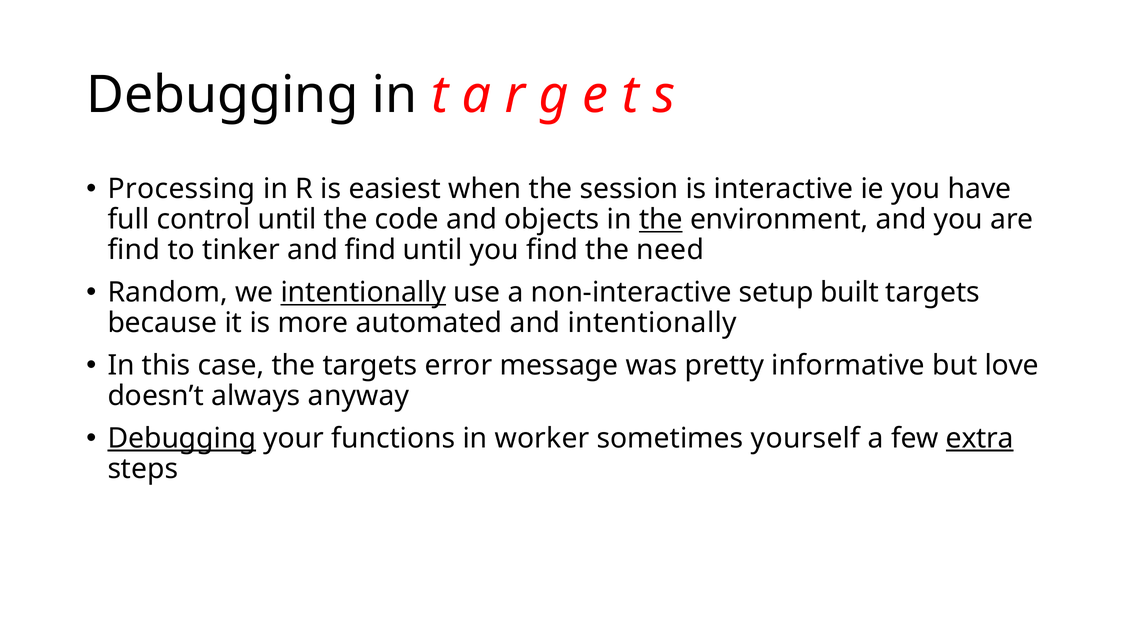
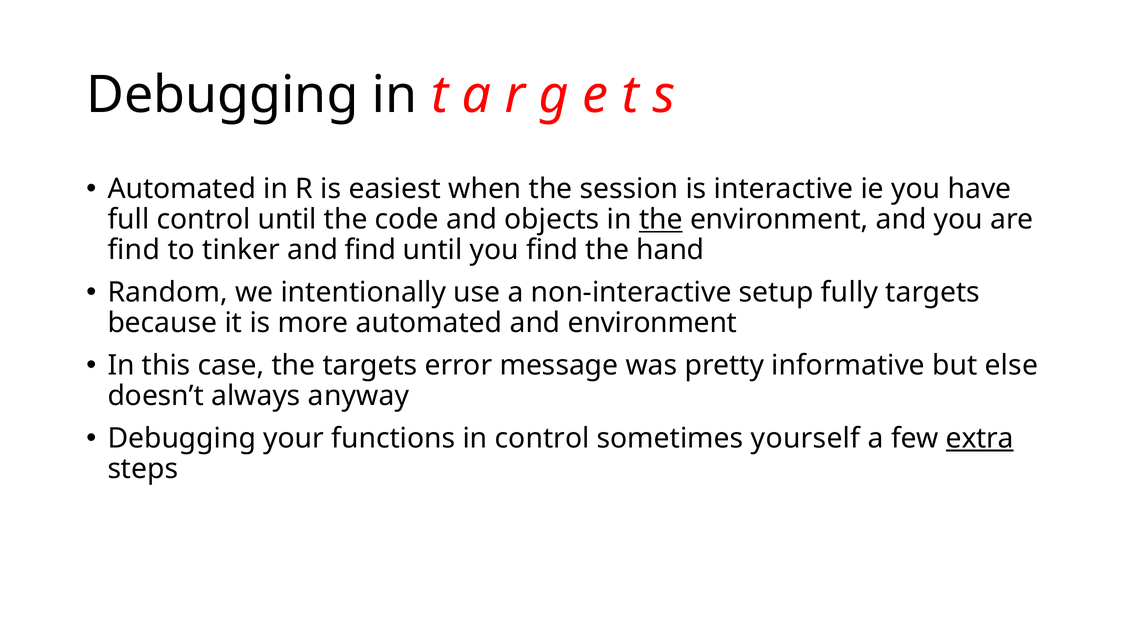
Processing at (182, 189): Processing -> Automated
need: need -> hand
intentionally at (363, 292) underline: present -> none
built: built -> fully
and intentionally: intentionally -> environment
love: love -> else
Debugging at (182, 438) underline: present -> none
in worker: worker -> control
